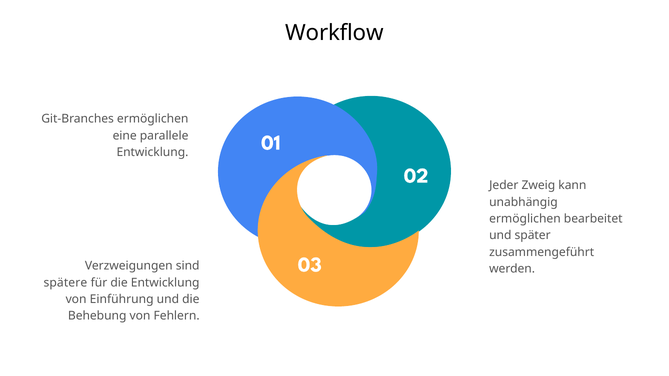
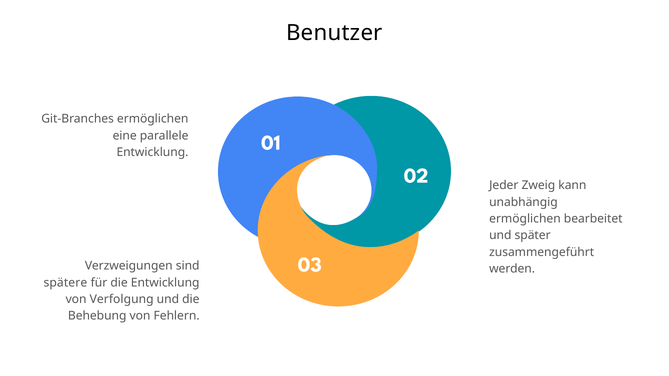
Workflow: Workflow -> Benutzer
Einführung: Einführung -> Verfolgung
